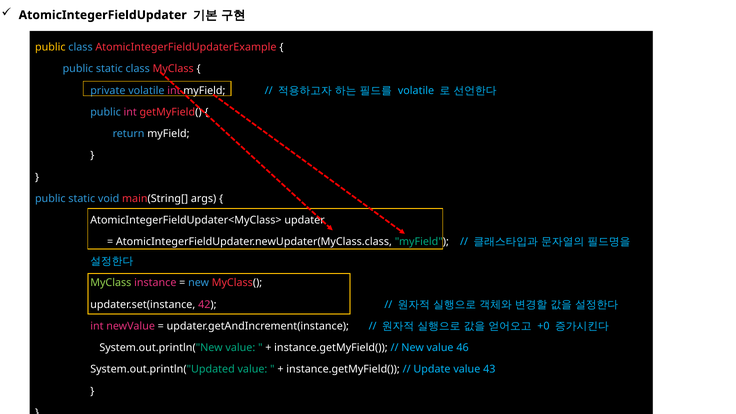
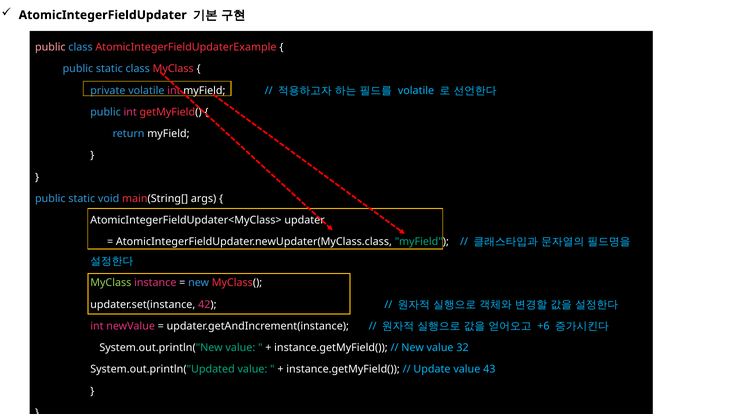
public at (50, 47) colour: yellow -> pink
+0: +0 -> +6
46: 46 -> 32
